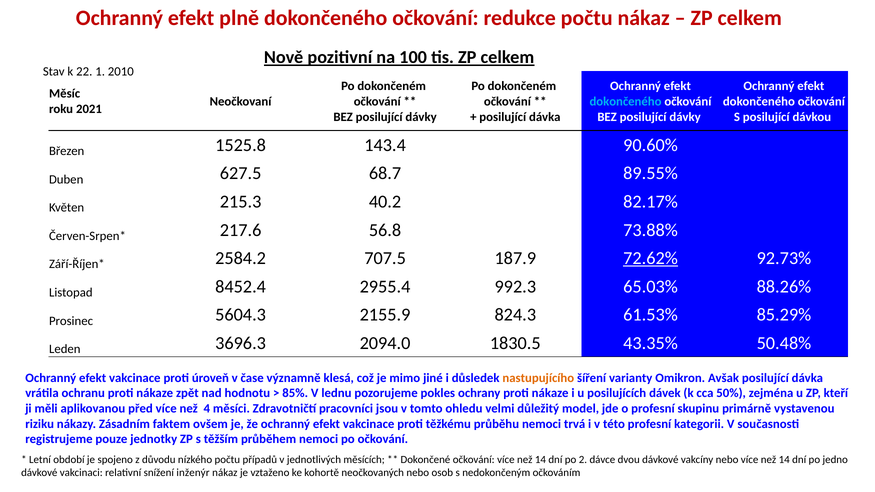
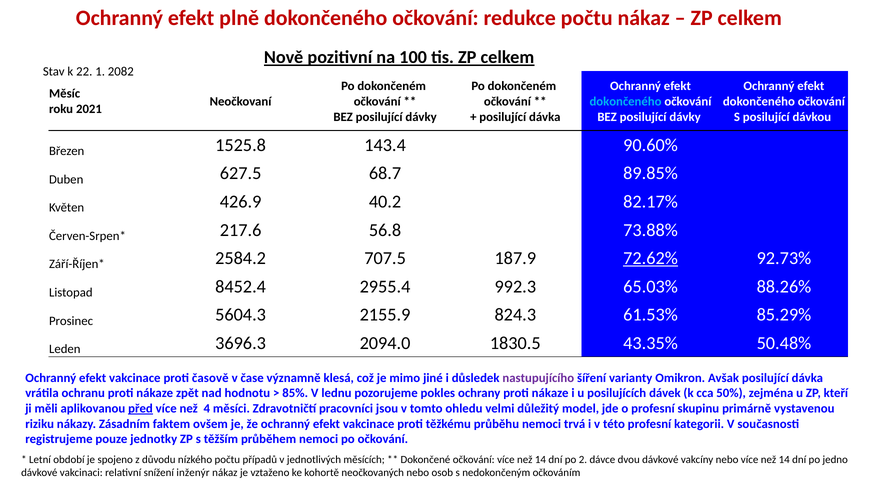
2010: 2010 -> 2082
89.55%: 89.55% -> 89.85%
215.3: 215.3 -> 426.9
úroveň: úroveň -> časově
nastupujícího colour: orange -> purple
před underline: none -> present
